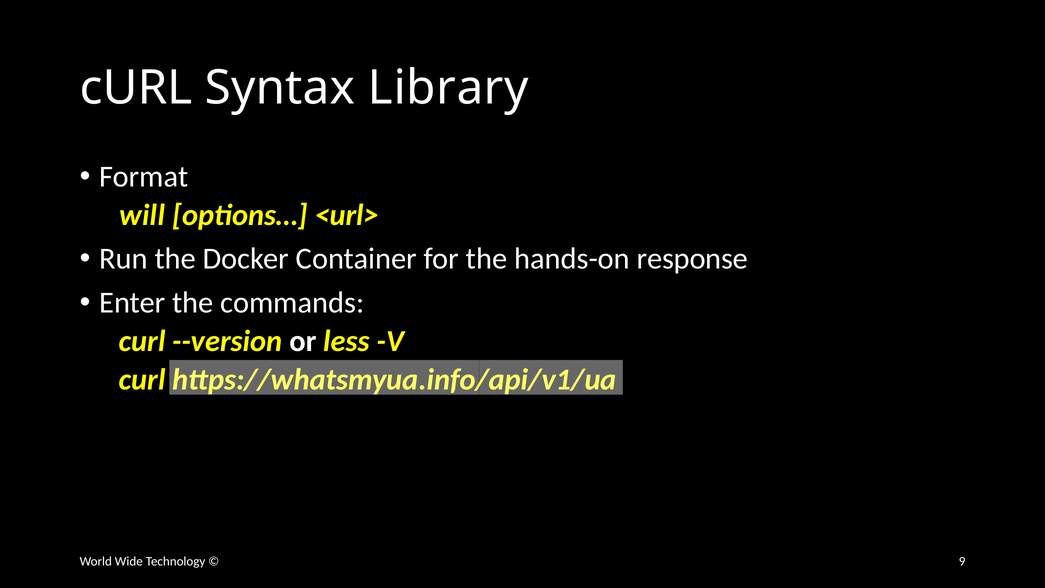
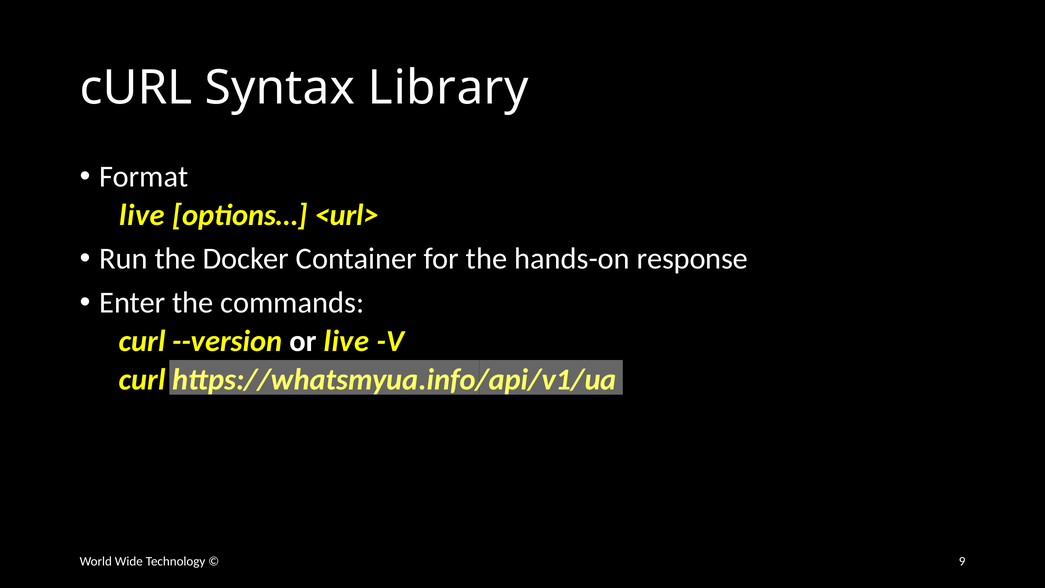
will at (142, 215): will -> live
or less: less -> live
